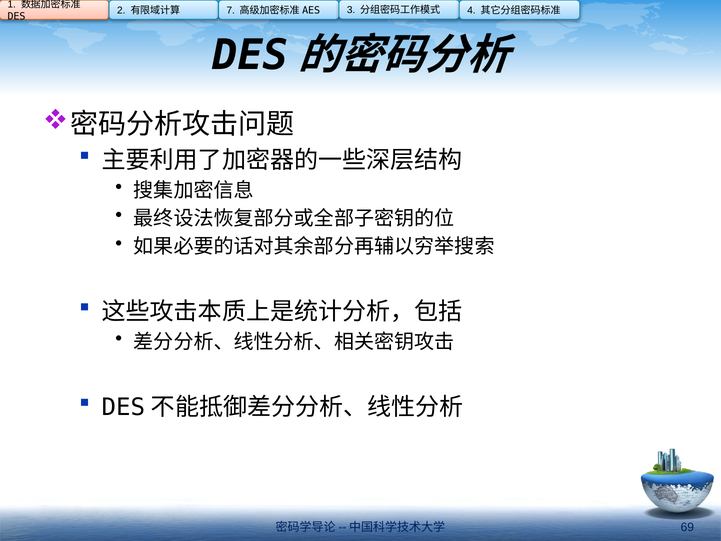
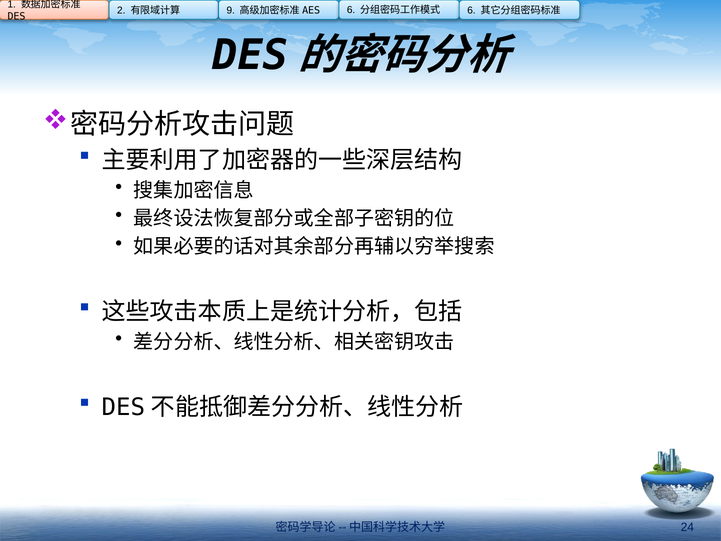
7: 7 -> 9
3 at (351, 10): 3 -> 6
4 at (471, 10): 4 -> 6
69: 69 -> 24
